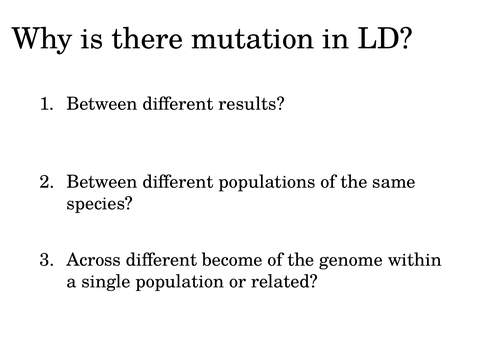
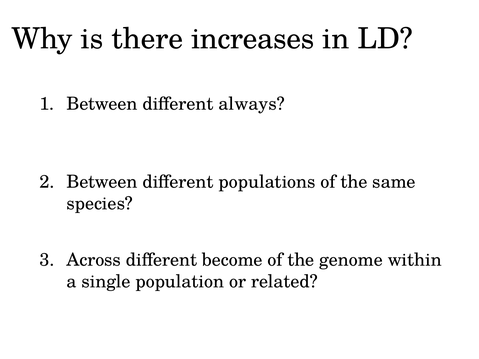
mutation: mutation -> increases
results: results -> always
